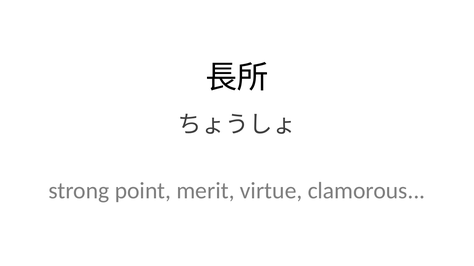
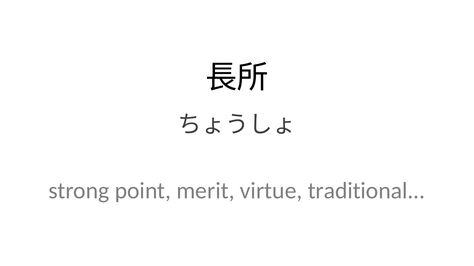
clamorous: clamorous -> traditional
